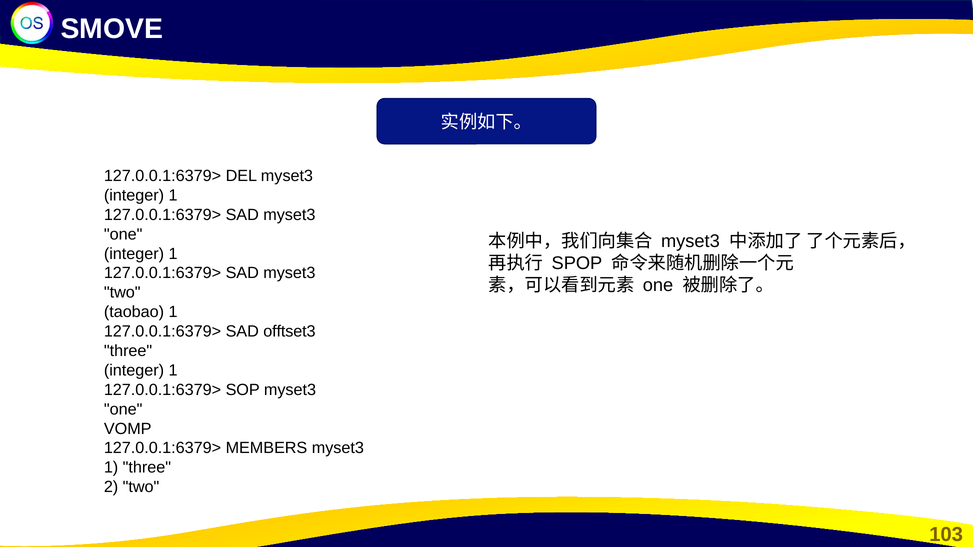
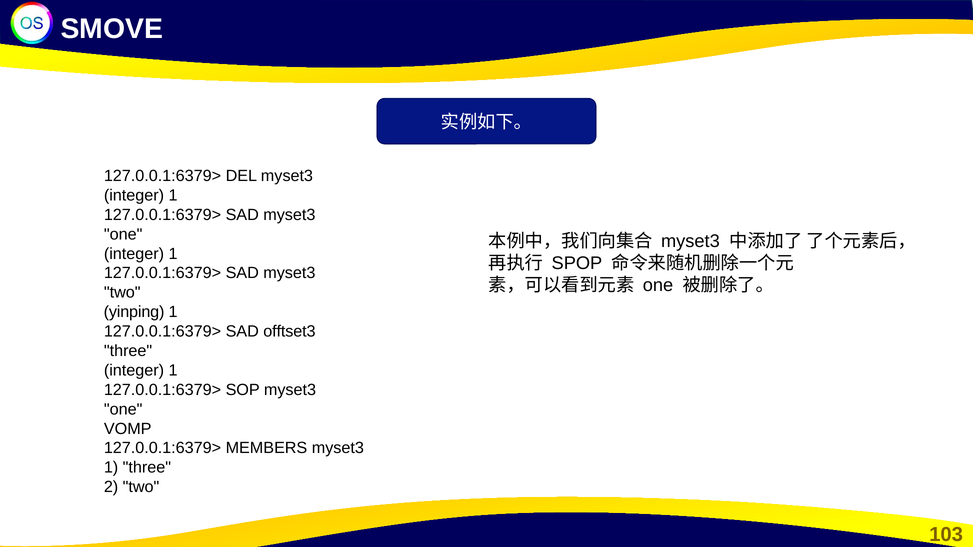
taobao: taobao -> yinping
